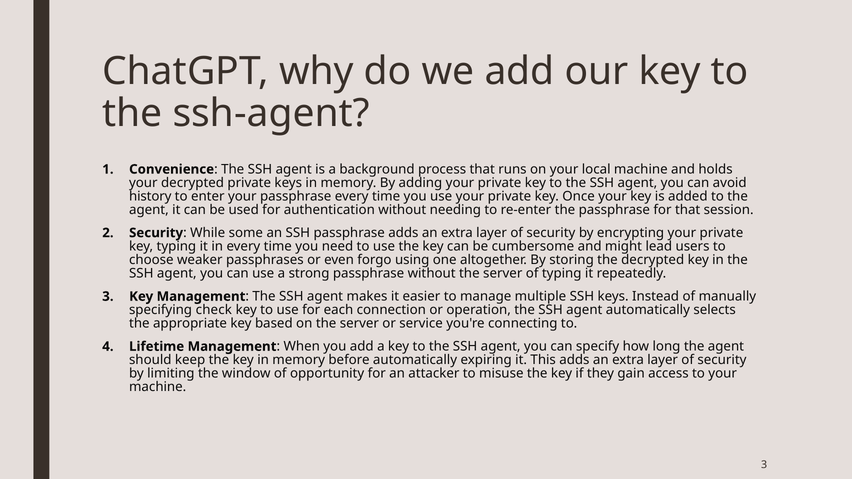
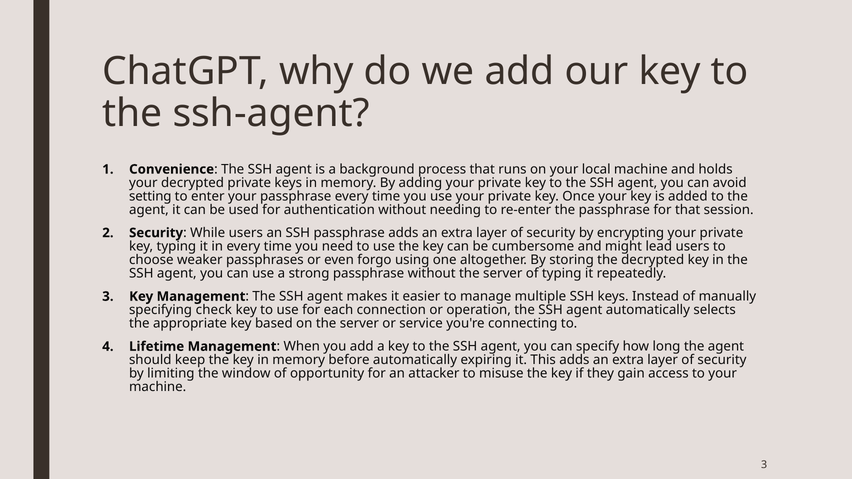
history: history -> setting
While some: some -> users
